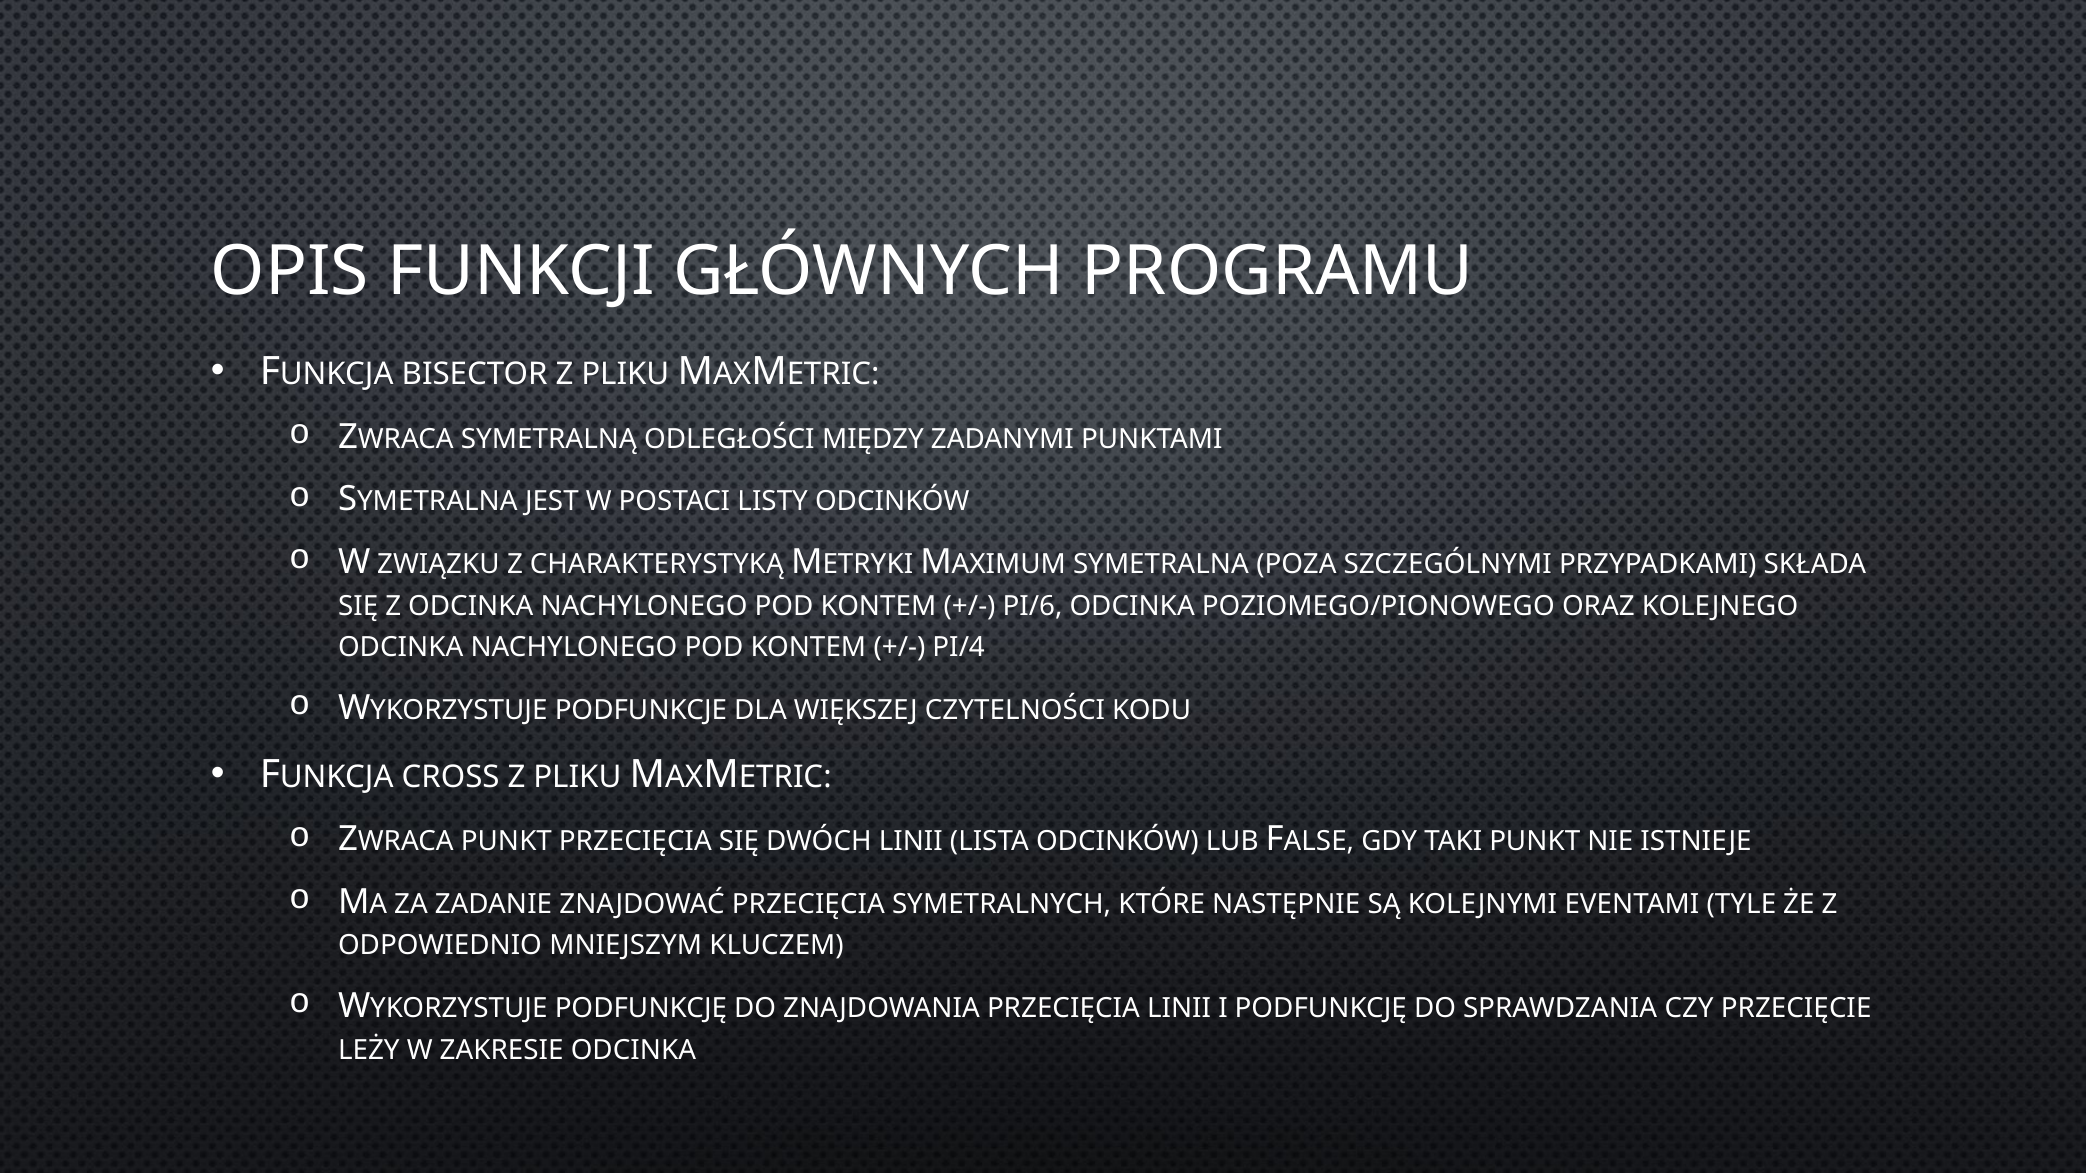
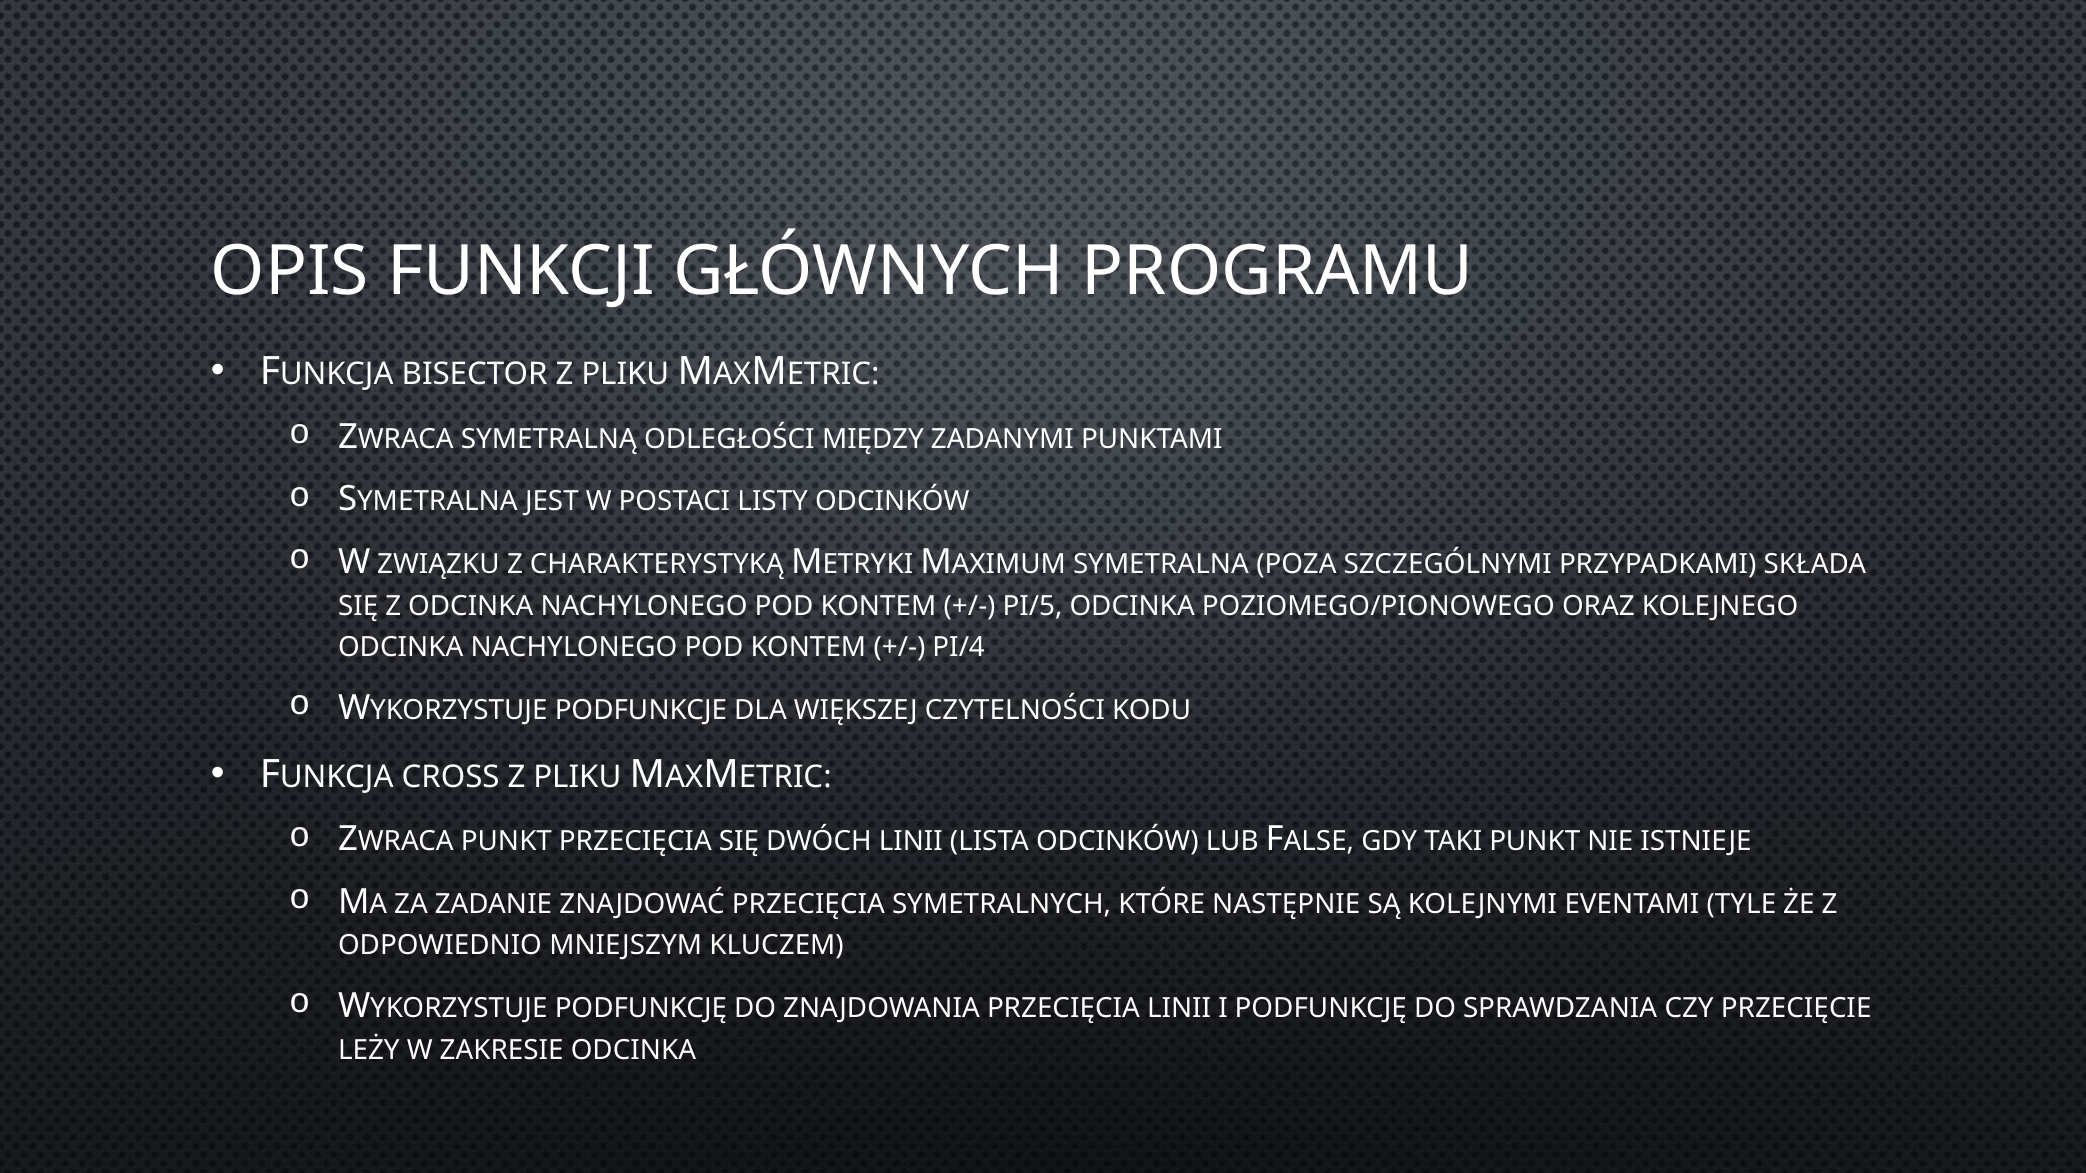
PI/6: PI/6 -> PI/5
